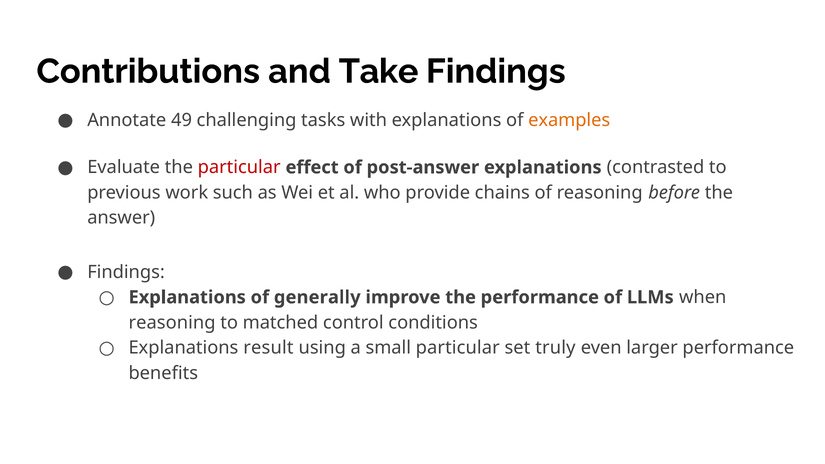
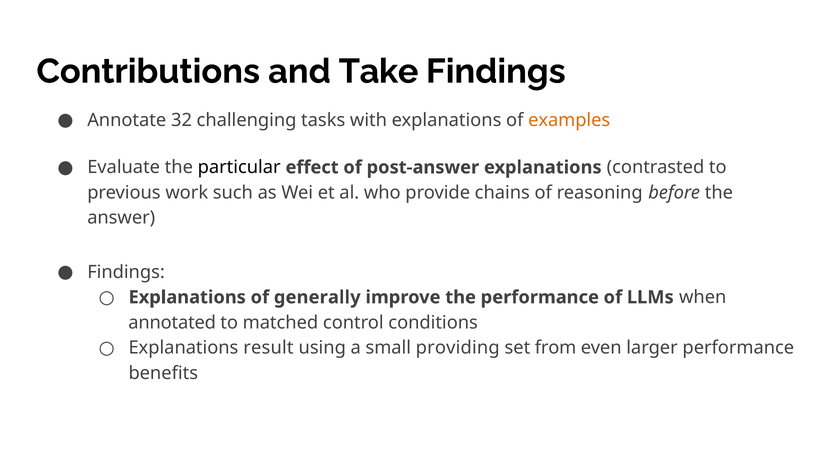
49: 49 -> 32
particular at (239, 167) colour: red -> black
reasoning at (172, 323): reasoning -> annotated
small particular: particular -> providing
truly: truly -> from
